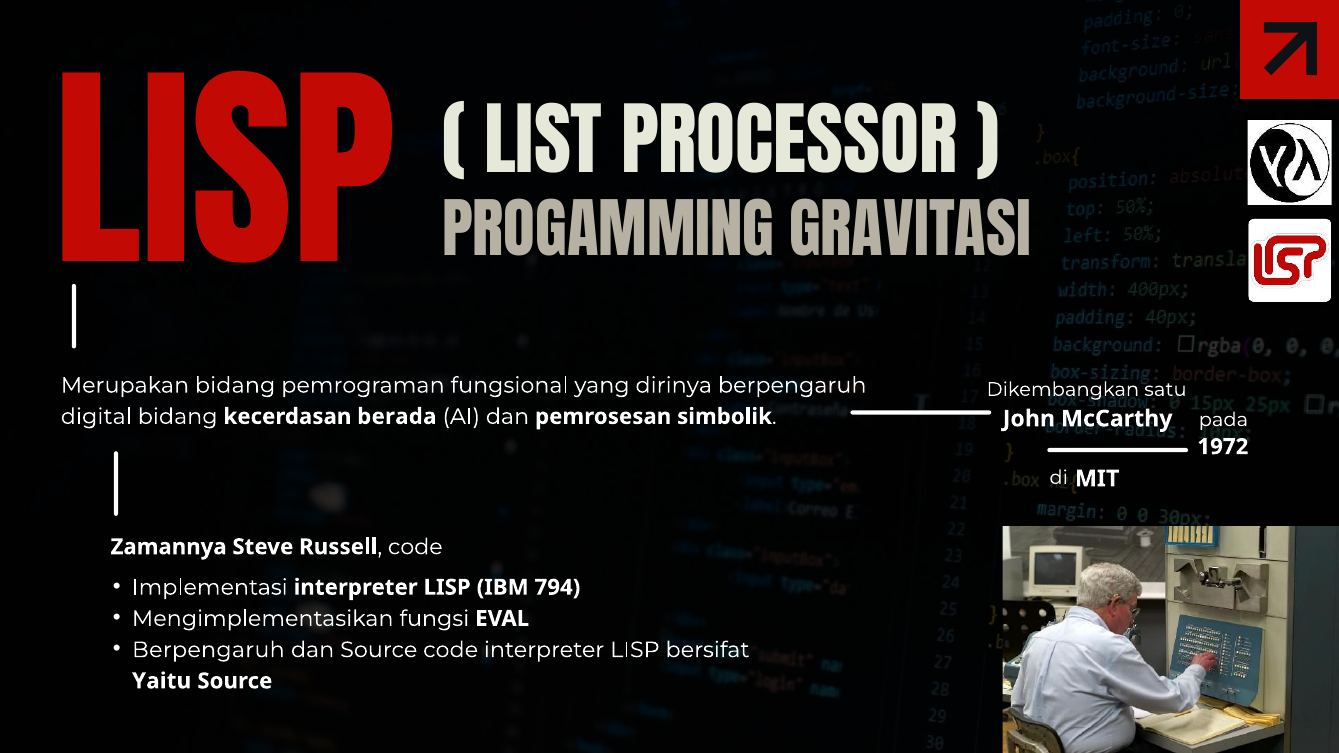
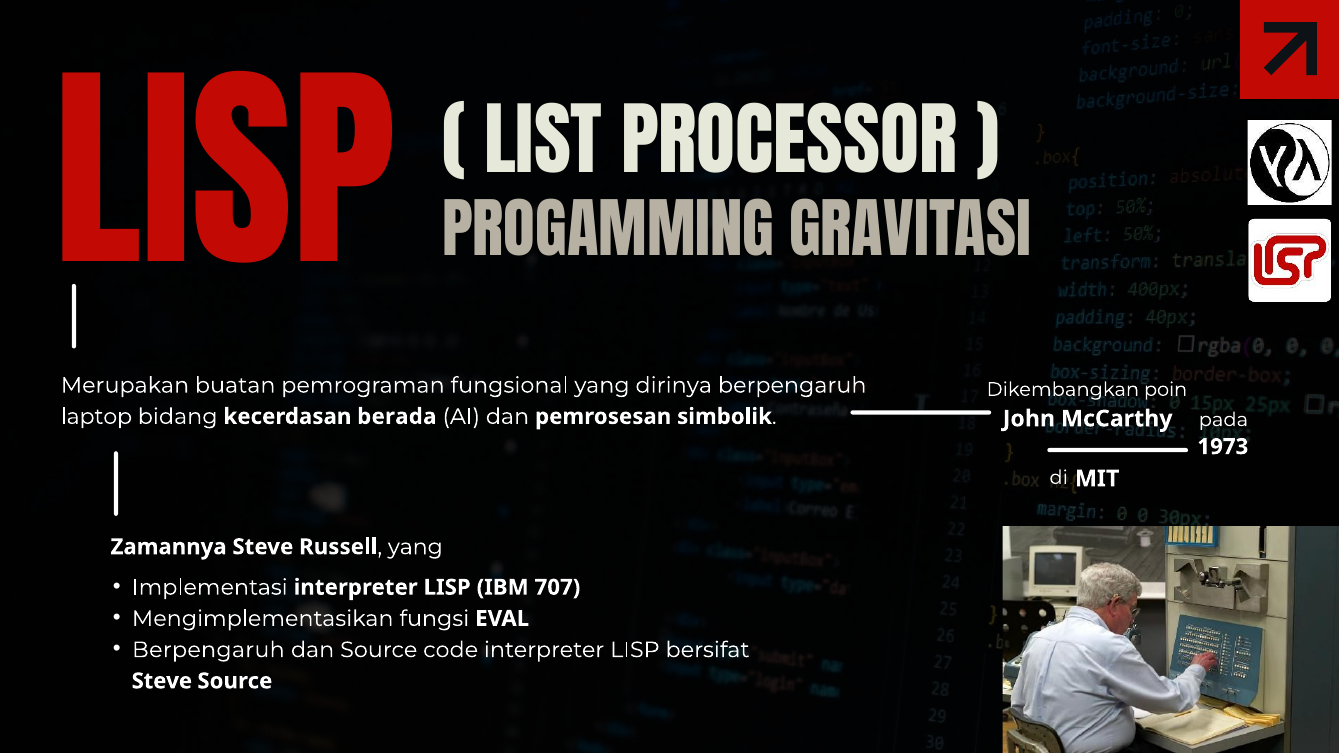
Merupakan bidang: bidang -> buatan
satu: satu -> poin
digital: digital -> laptop
1972: 1972 -> 1973
Russell code: code -> yang
794: 794 -> 707
Yaitu at (162, 681): Yaitu -> Steve
